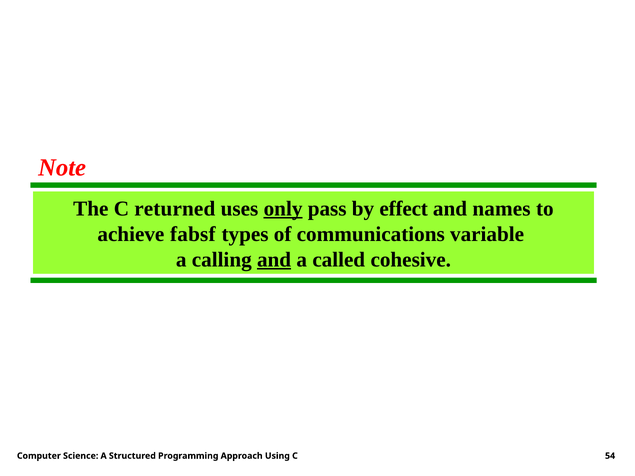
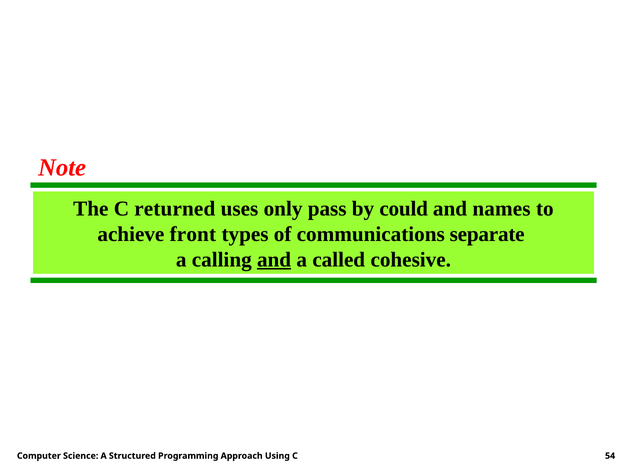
only underline: present -> none
effect: effect -> could
fabsf: fabsf -> front
variable: variable -> separate
